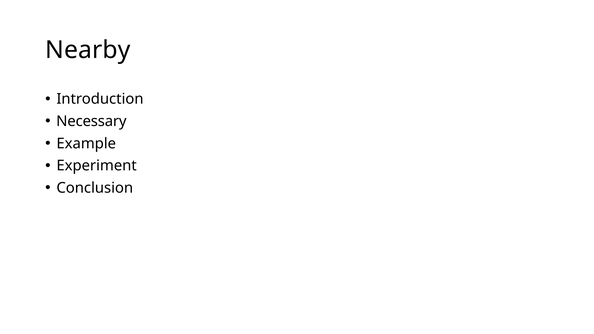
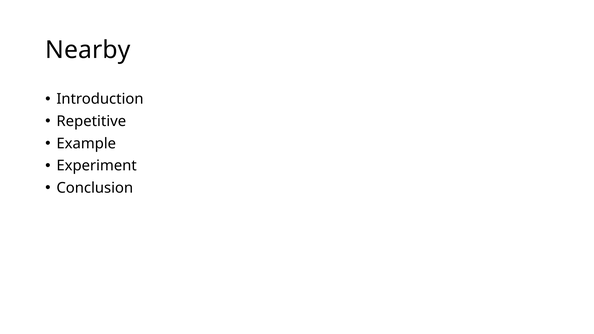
Necessary: Necessary -> Repetitive
